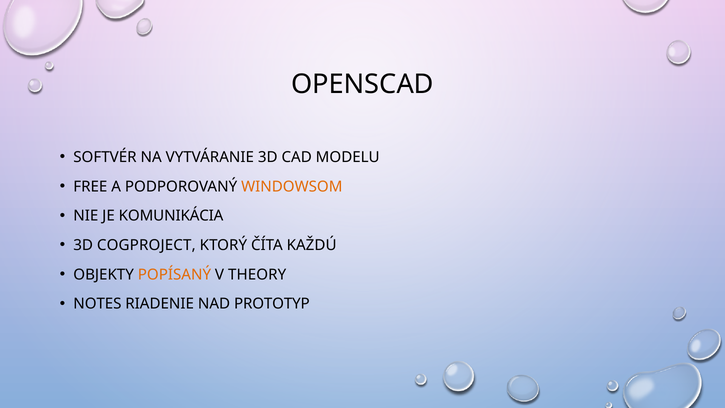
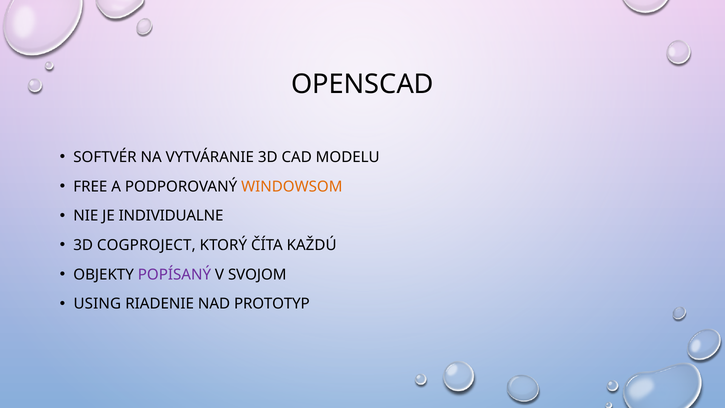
KOMUNIKÁCIA: KOMUNIKÁCIA -> INDIVIDUALNE
POPÍSANÝ colour: orange -> purple
THEORY: THEORY -> SVOJOM
NOTES: NOTES -> USING
